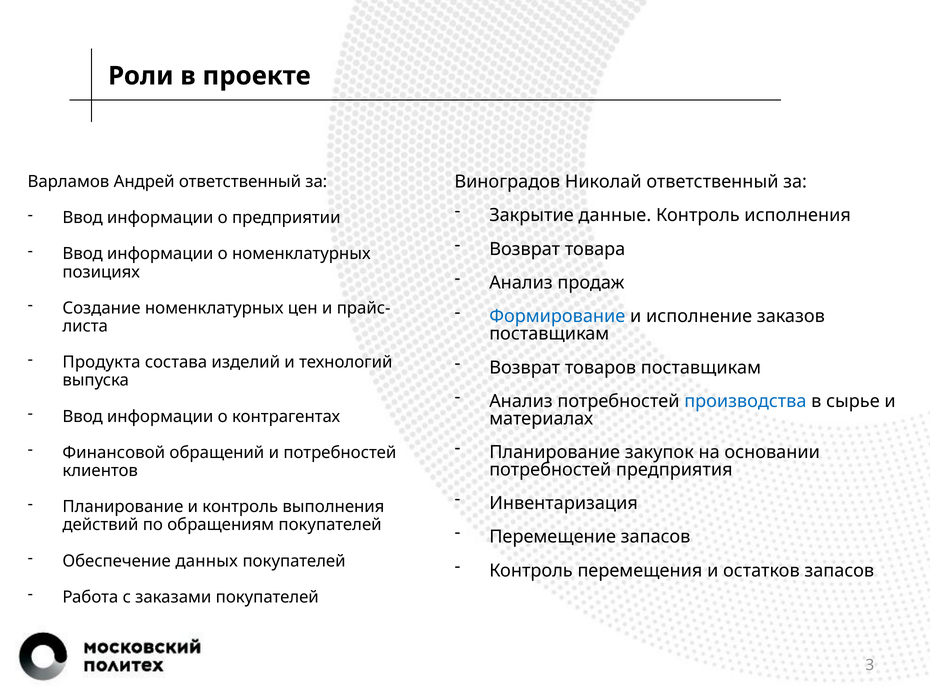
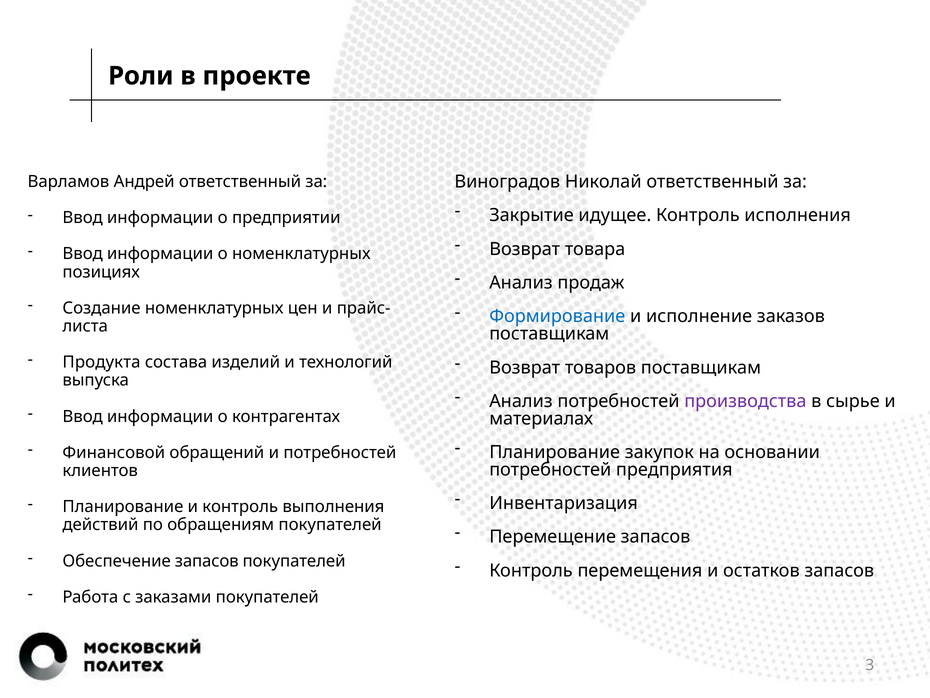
данные: данные -> идущее
производства colour: blue -> purple
Обеспечение данных: данных -> запасов
